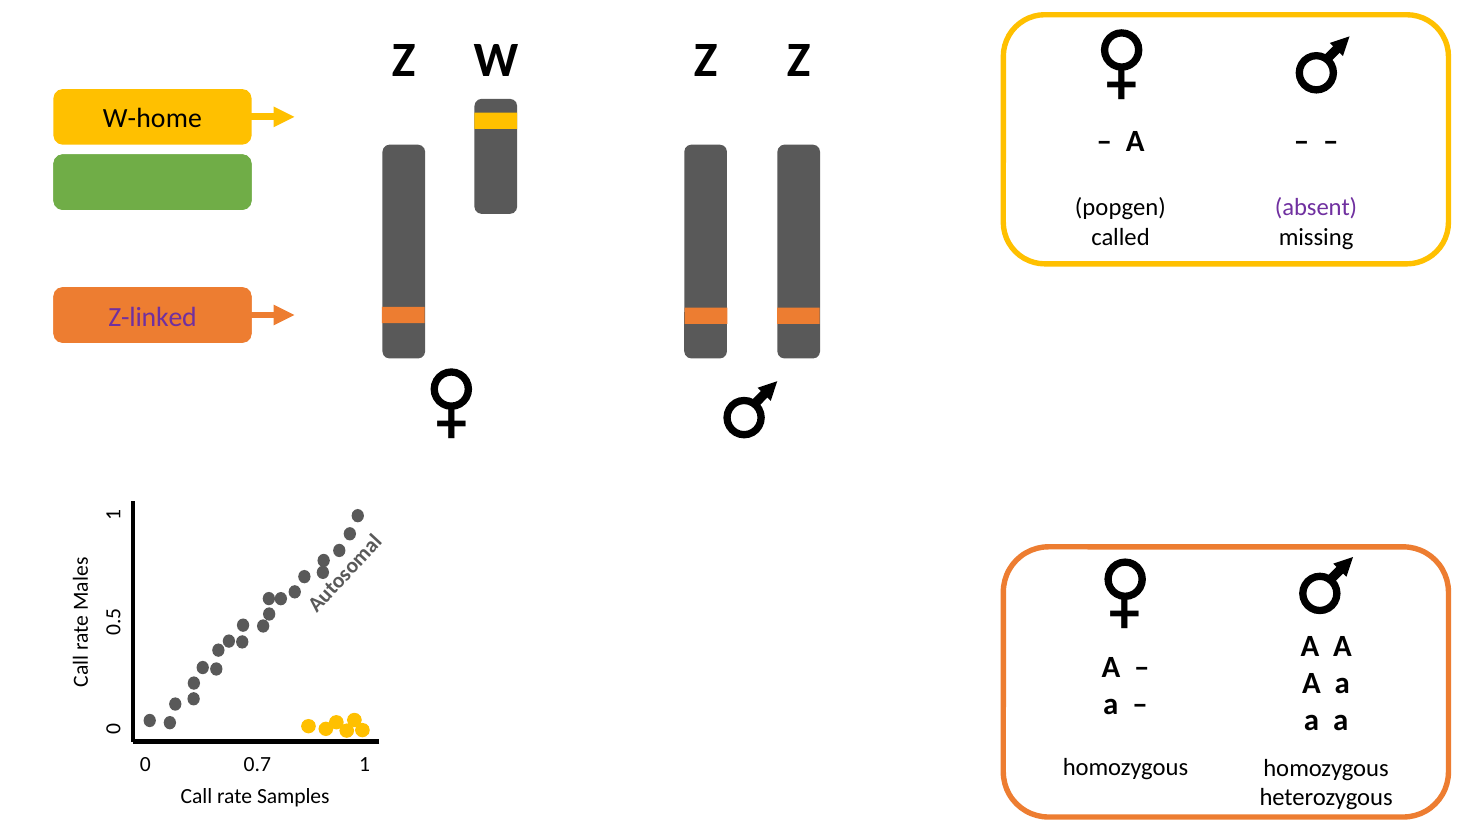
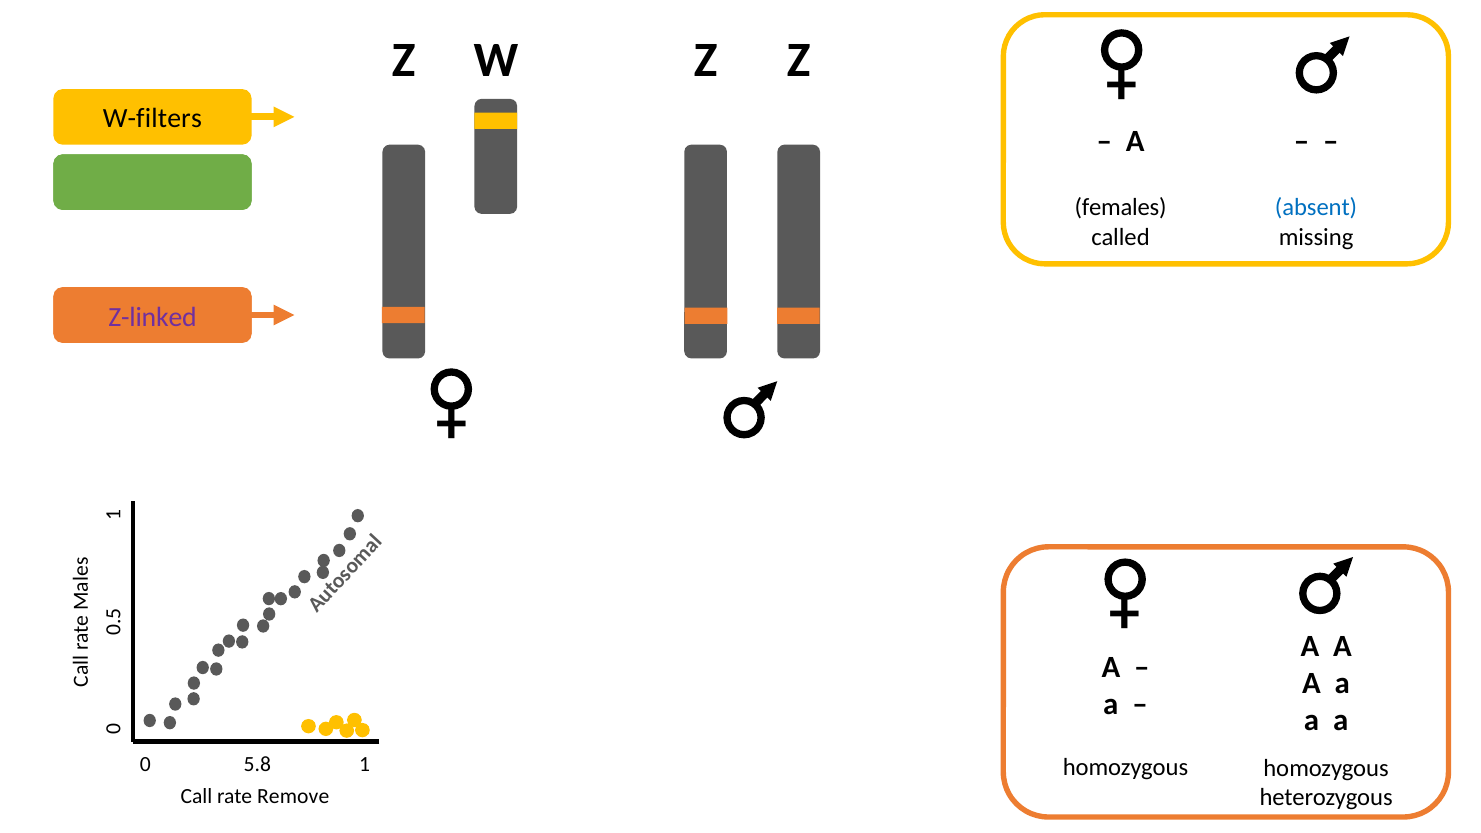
W-home: W-home -> W-filters
popgen: popgen -> females
absent colour: purple -> blue
0.7: 0.7 -> 5.8
Samples: Samples -> Remove
